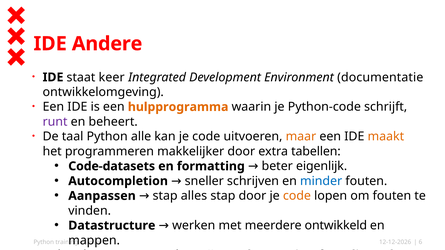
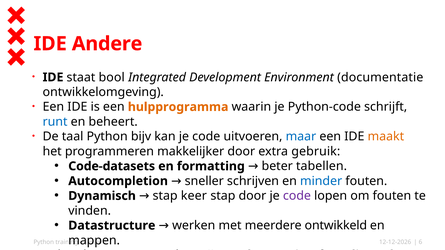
keer: keer -> bool
runt colour: purple -> blue
alle: alle -> bijv
maar colour: orange -> blue
tabellen: tabellen -> gebruik
eigenlijk: eigenlijk -> tabellen
Aanpassen: Aanpassen -> Dynamisch
alles: alles -> keer
code at (297, 196) colour: orange -> purple
